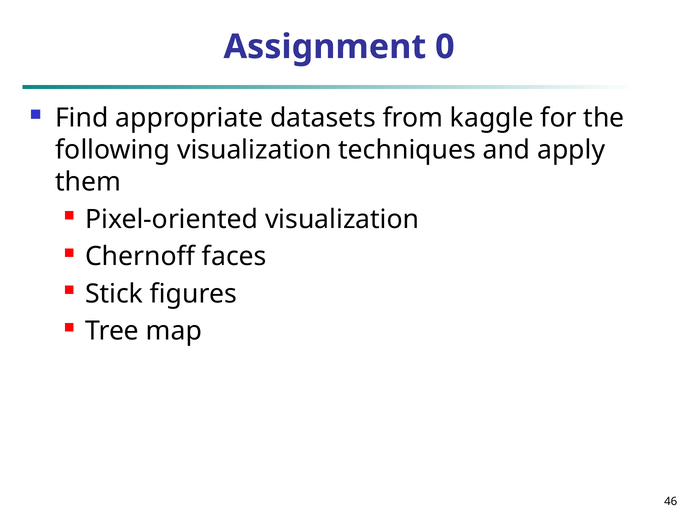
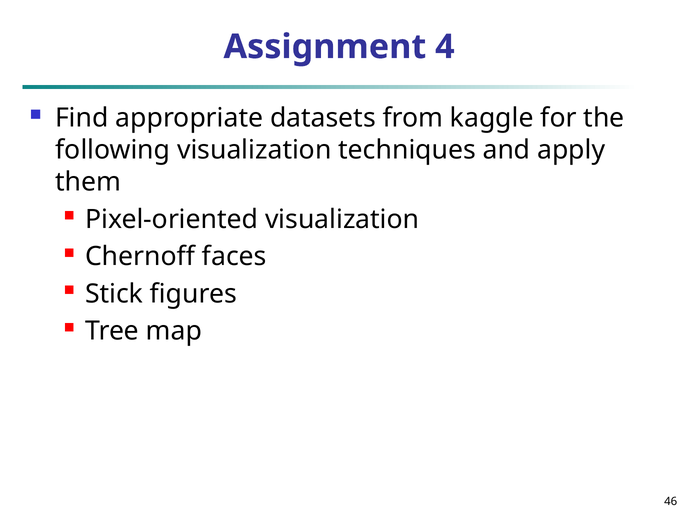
0: 0 -> 4
